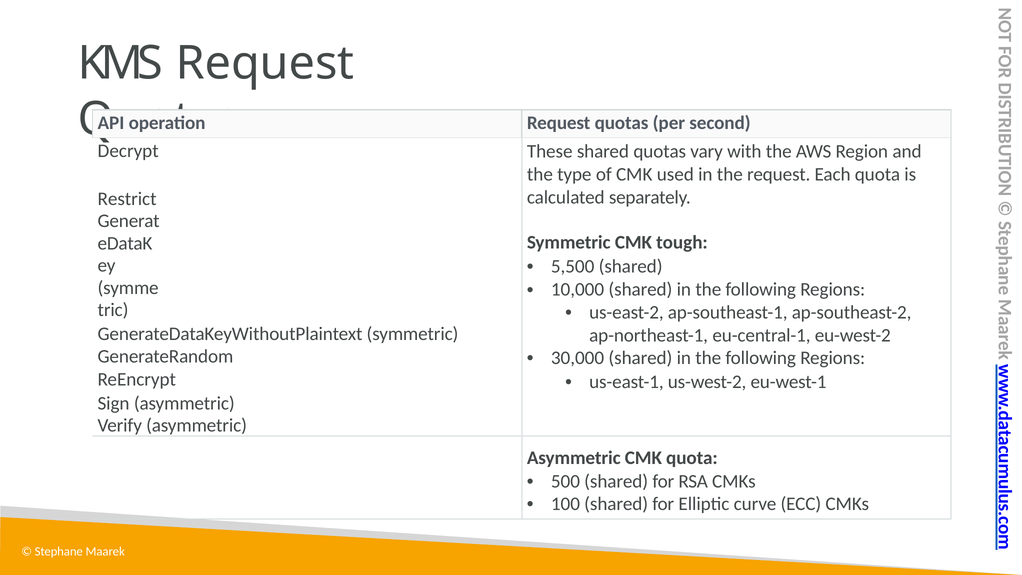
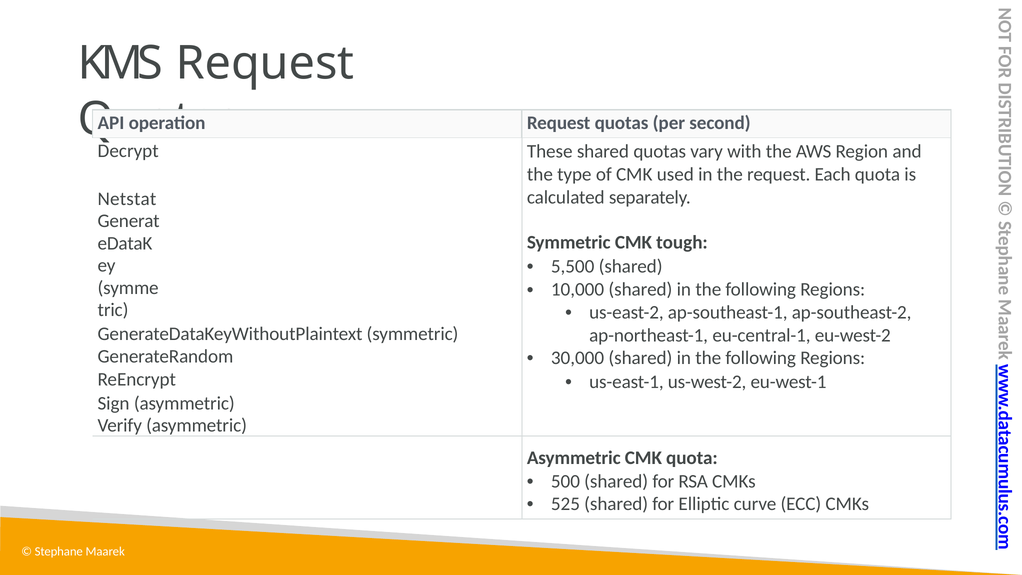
Restrict: Restrict -> Netstat
100: 100 -> 525
